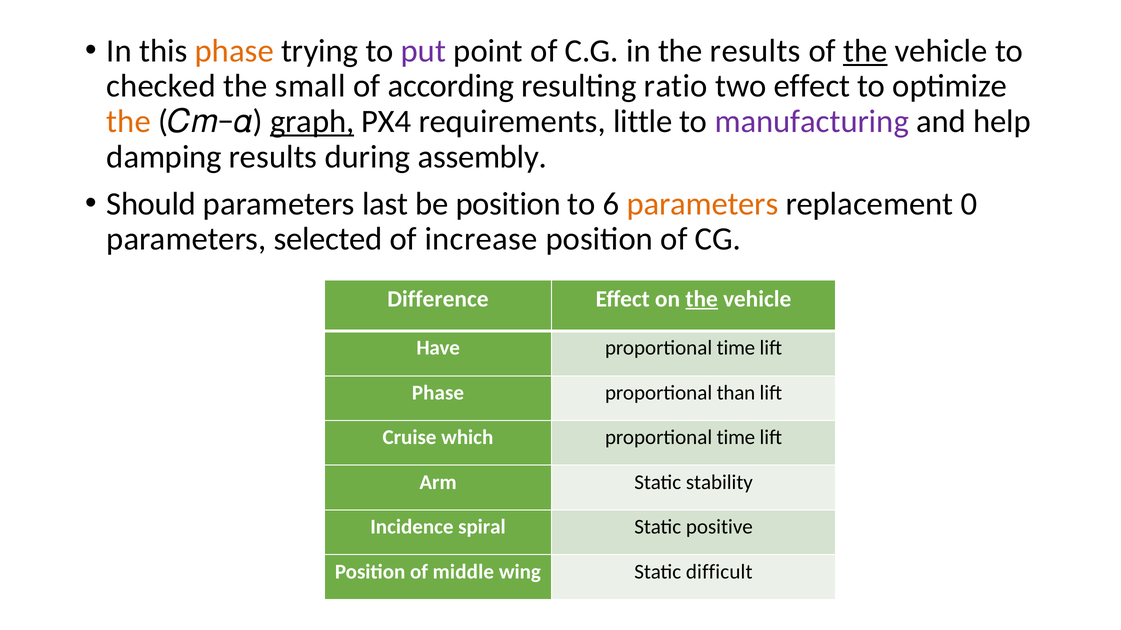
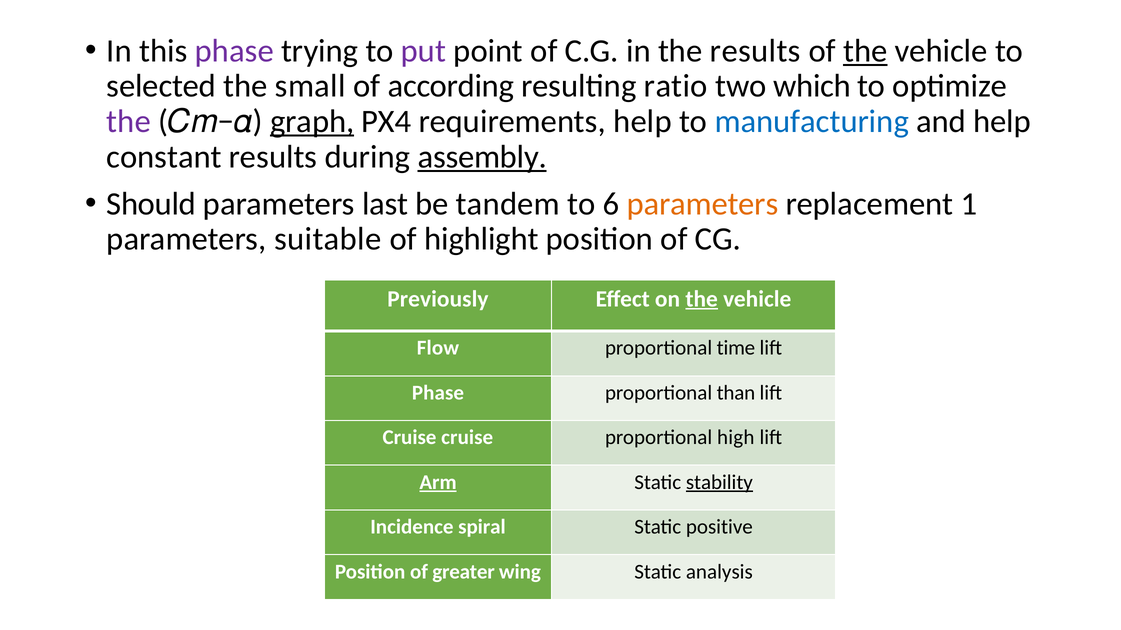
phase at (234, 51) colour: orange -> purple
checked: checked -> selected
two effect: effect -> which
the at (129, 122) colour: orange -> purple
requirements little: little -> help
manufacturing colour: purple -> blue
damping: damping -> constant
assembly underline: none -> present
be position: position -> tandem
0: 0 -> 1
selected: selected -> suitable
increase: increase -> highlight
Difference: Difference -> Previously
Have: Have -> Flow
Cruise which: which -> cruise
time at (736, 438): time -> high
Arm underline: none -> present
stability underline: none -> present
middle: middle -> greater
difficult: difficult -> analysis
